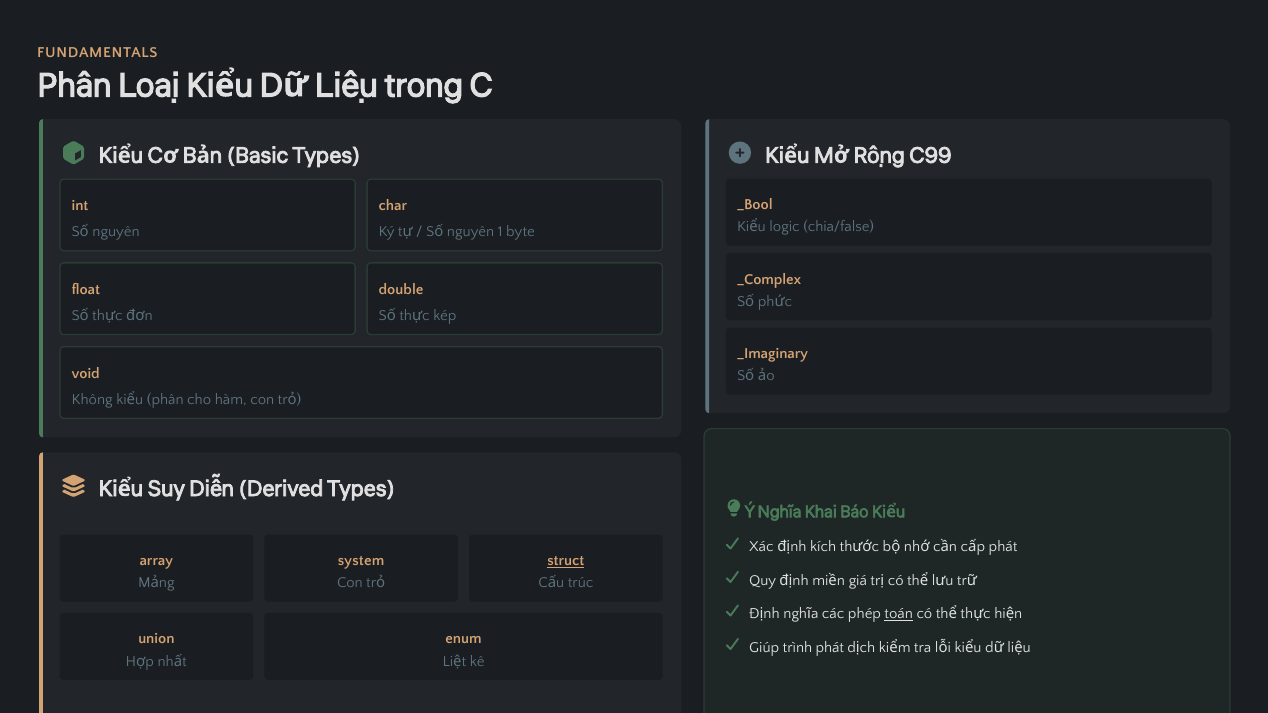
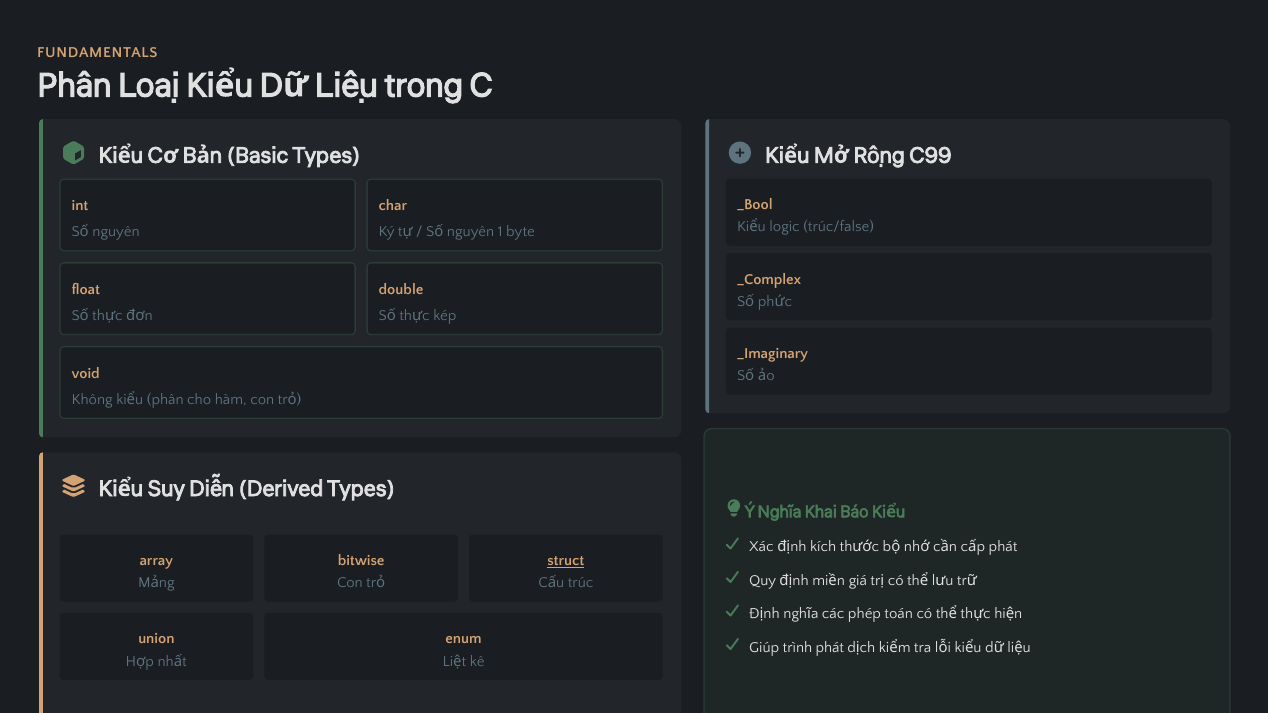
chia/false: chia/false -> trúc/false
system: system -> bitwise
toán underline: present -> none
